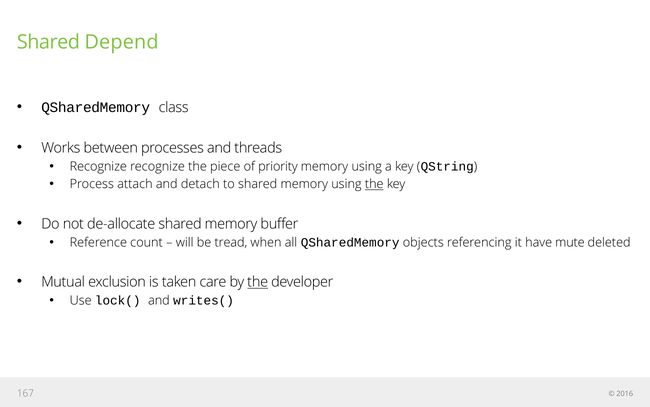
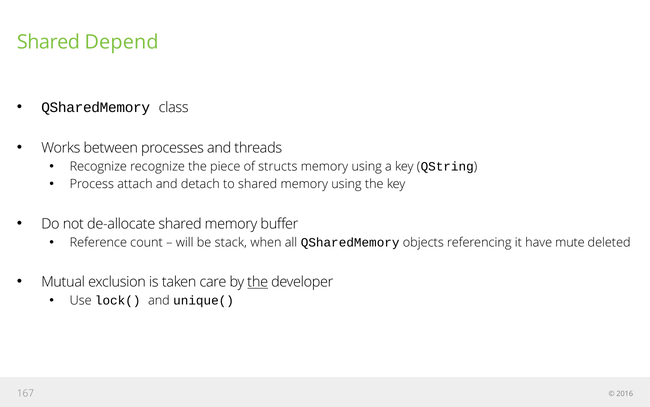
priority: priority -> structs
the at (374, 184) underline: present -> none
tread: tread -> stack
writes(: writes( -> unique(
